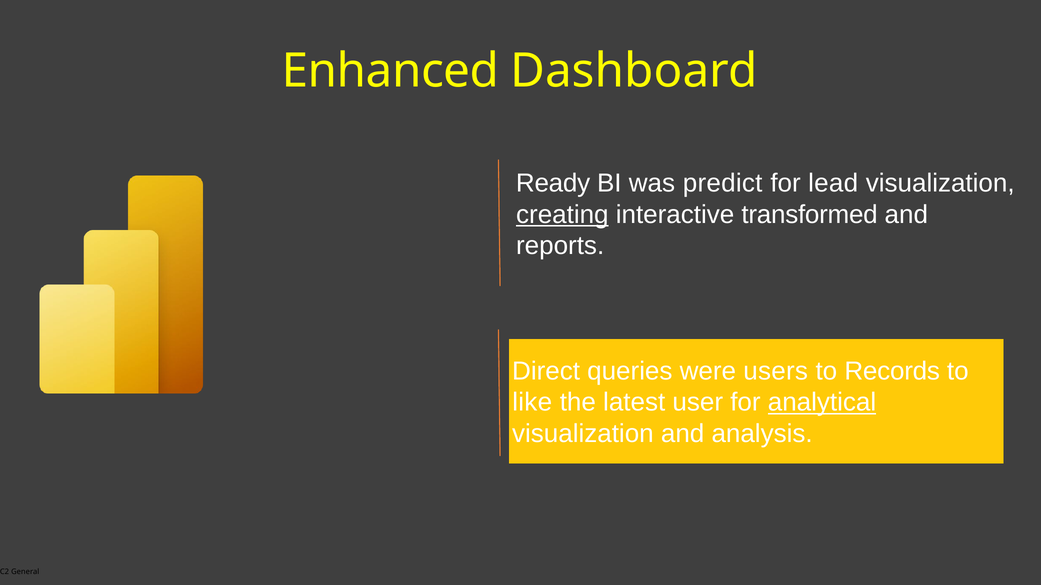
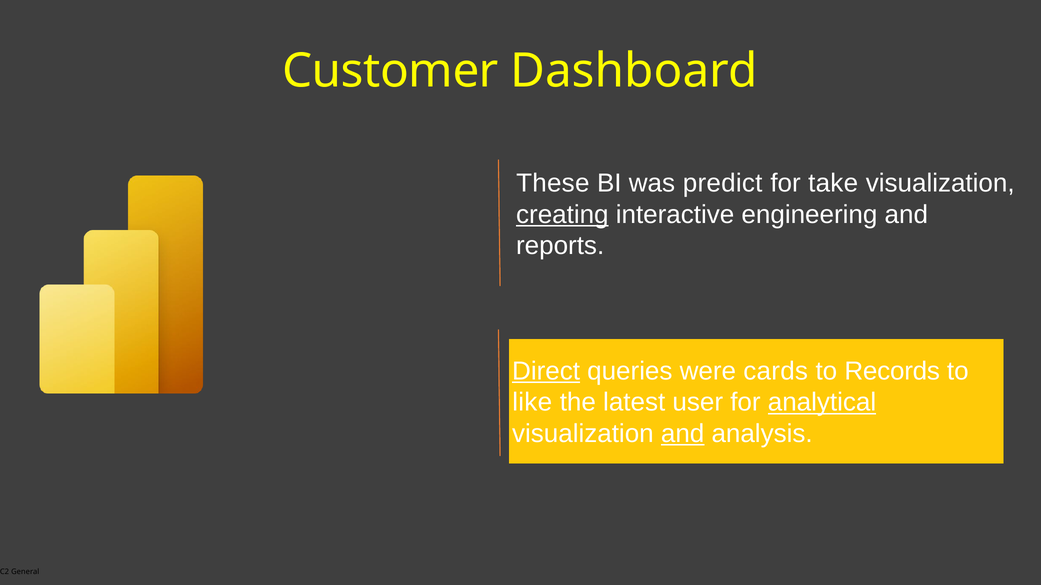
Enhanced: Enhanced -> Customer
Ready: Ready -> These
lead: lead -> take
transformed: transformed -> engineering
Direct underline: none -> present
users: users -> cards
and at (683, 434) underline: none -> present
